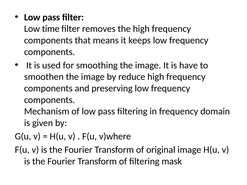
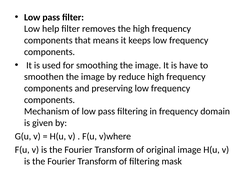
time: time -> help
